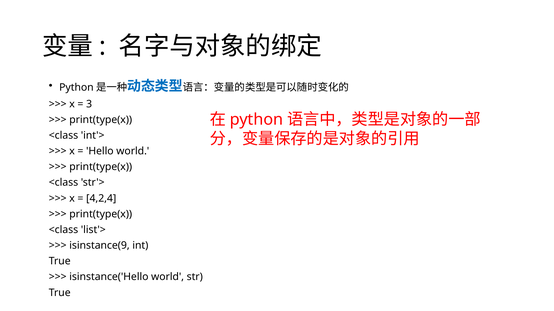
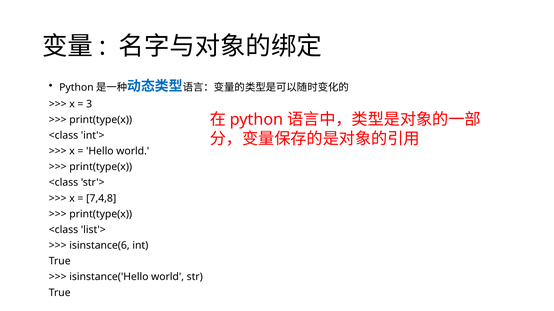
4,2,4: 4,2,4 -> 7,4,8
isinstance(9: isinstance(9 -> isinstance(6
